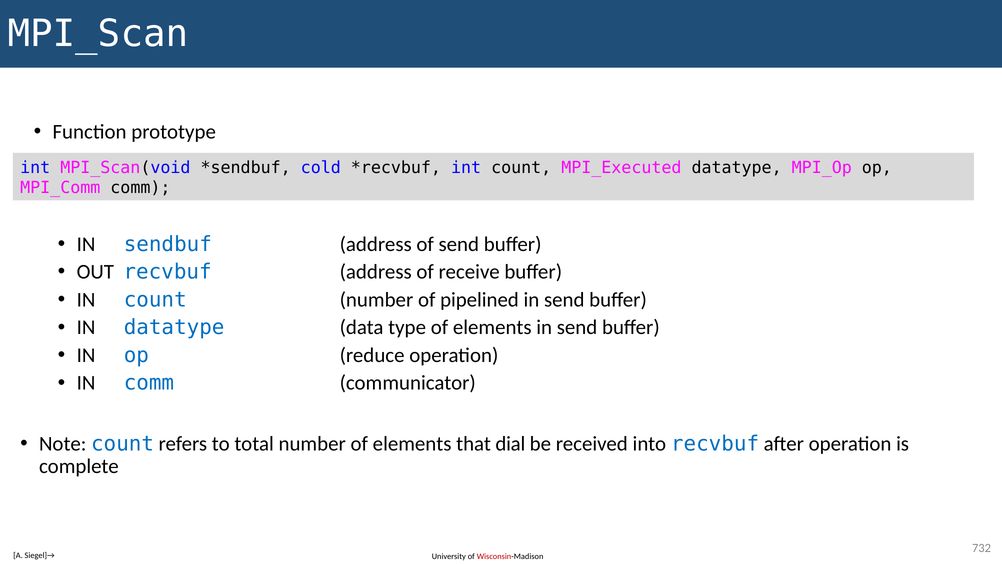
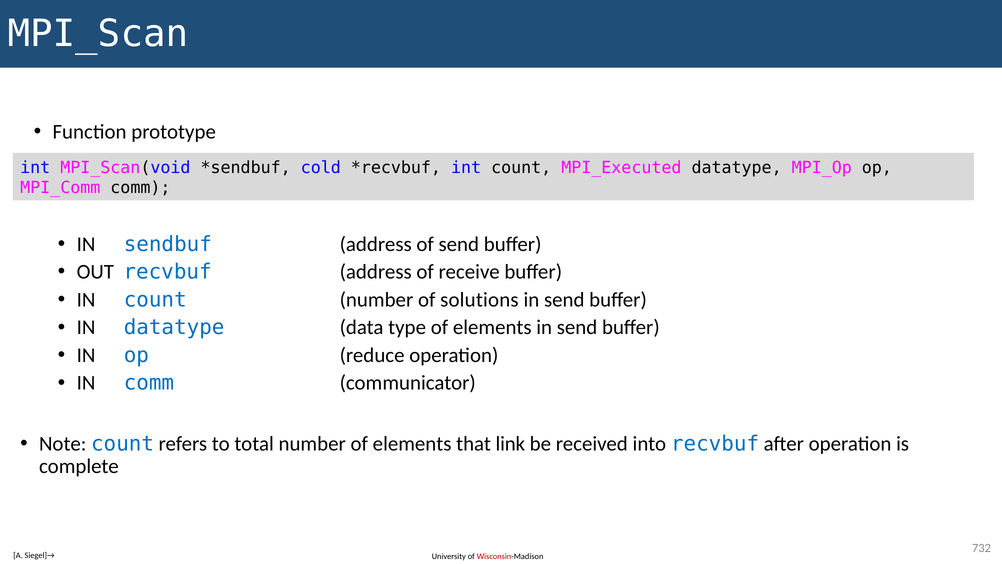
pipelined: pipelined -> solutions
dial: dial -> link
